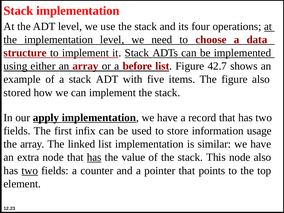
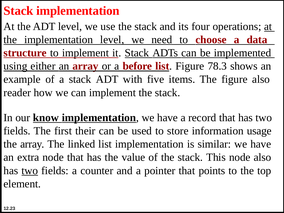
42.7: 42.7 -> 78.3
stored: stored -> reader
apply: apply -> know
infix: infix -> their
has at (94, 157) underline: present -> none
